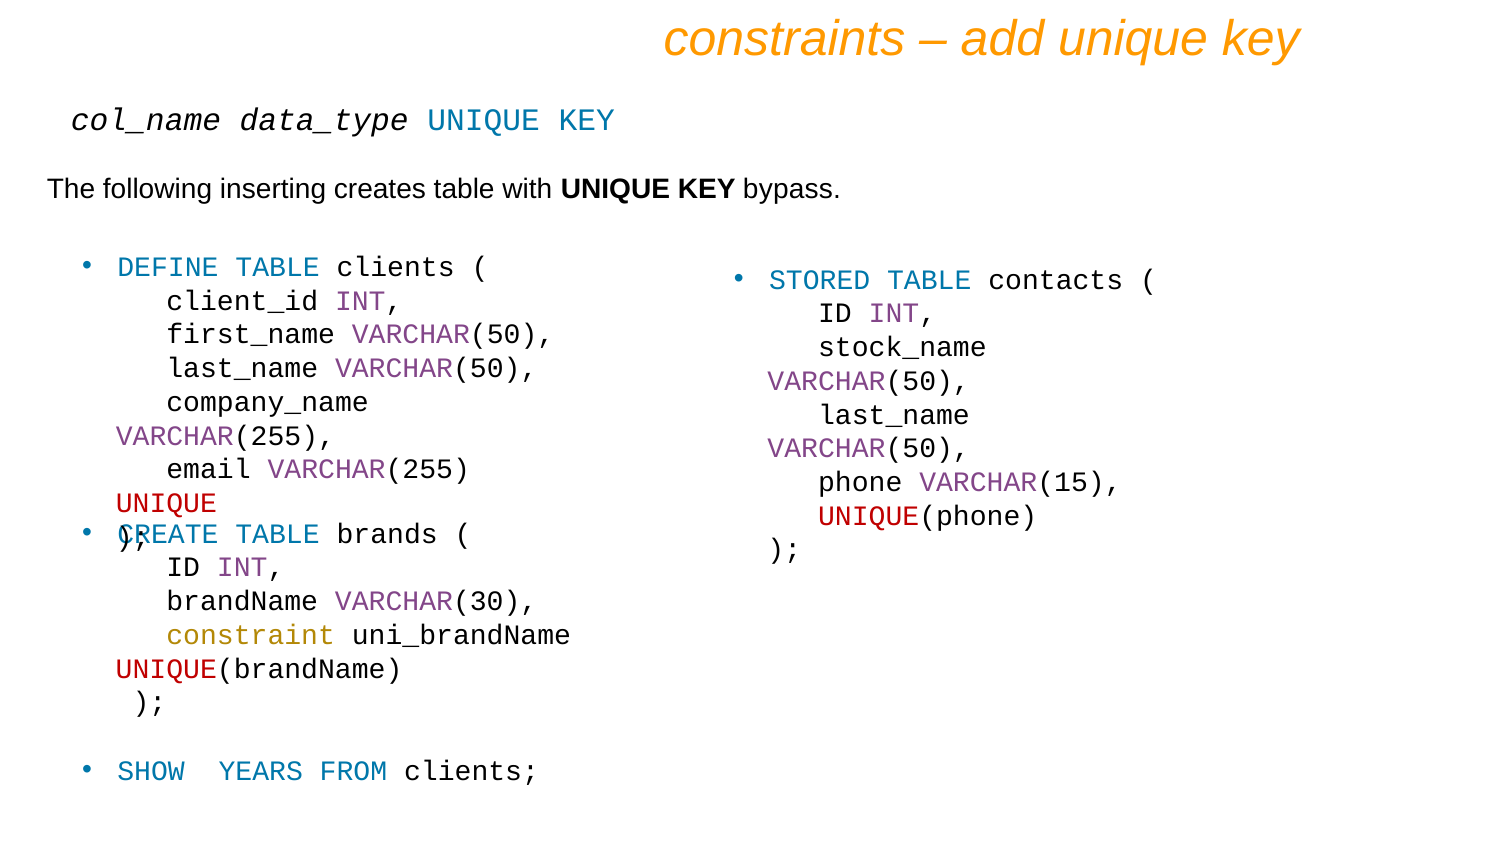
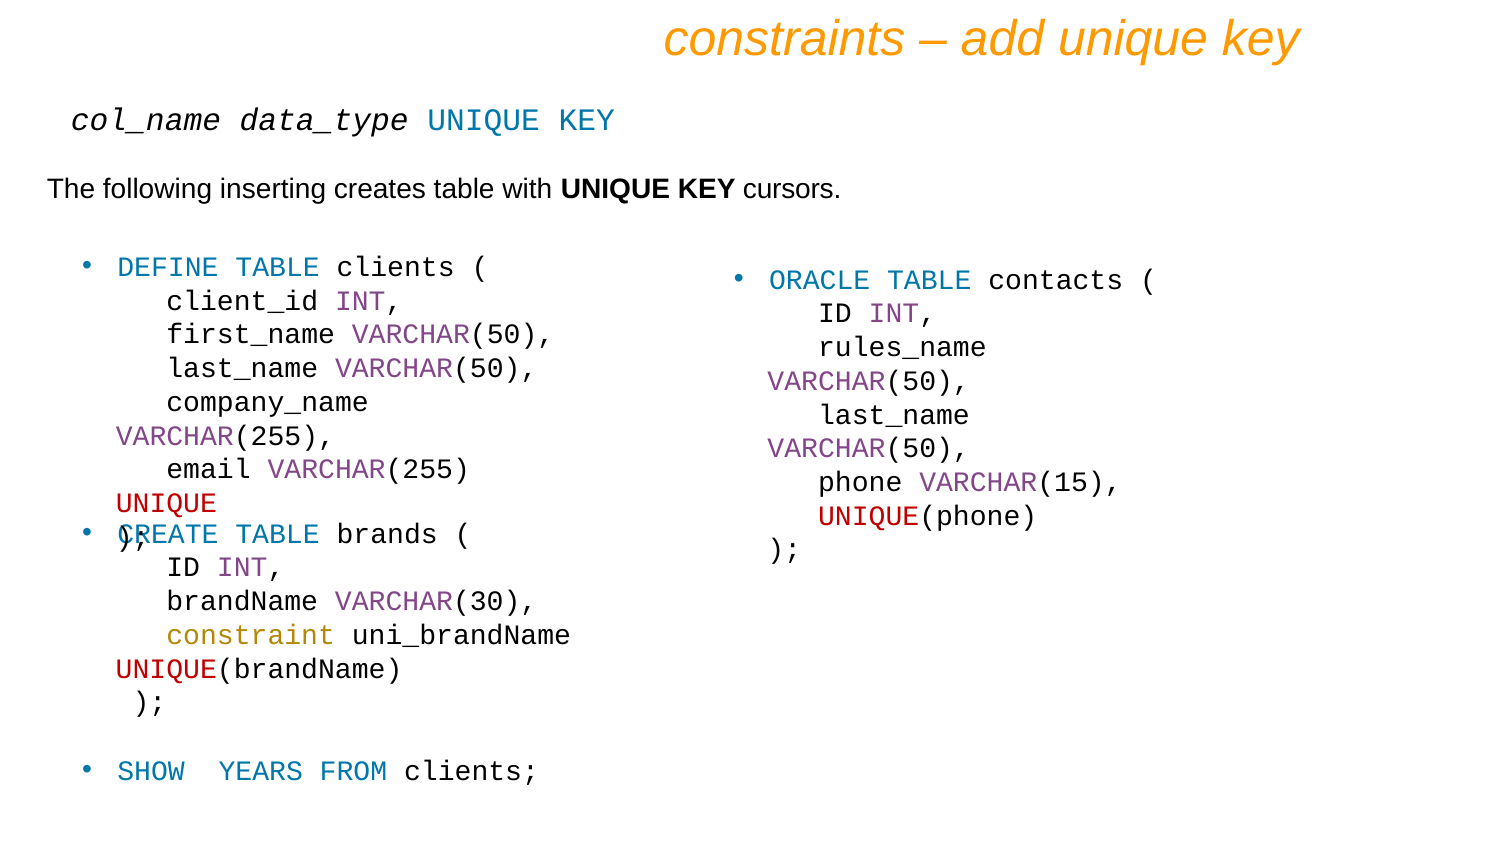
bypass: bypass -> cursors
STORED: STORED -> ORACLE
stock_name: stock_name -> rules_name
